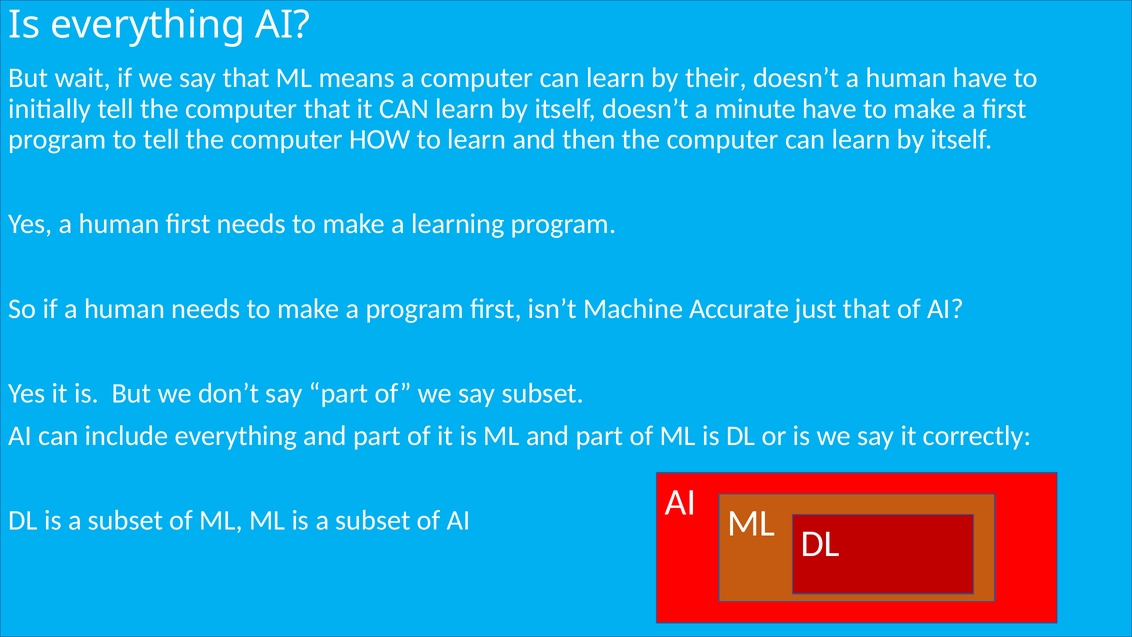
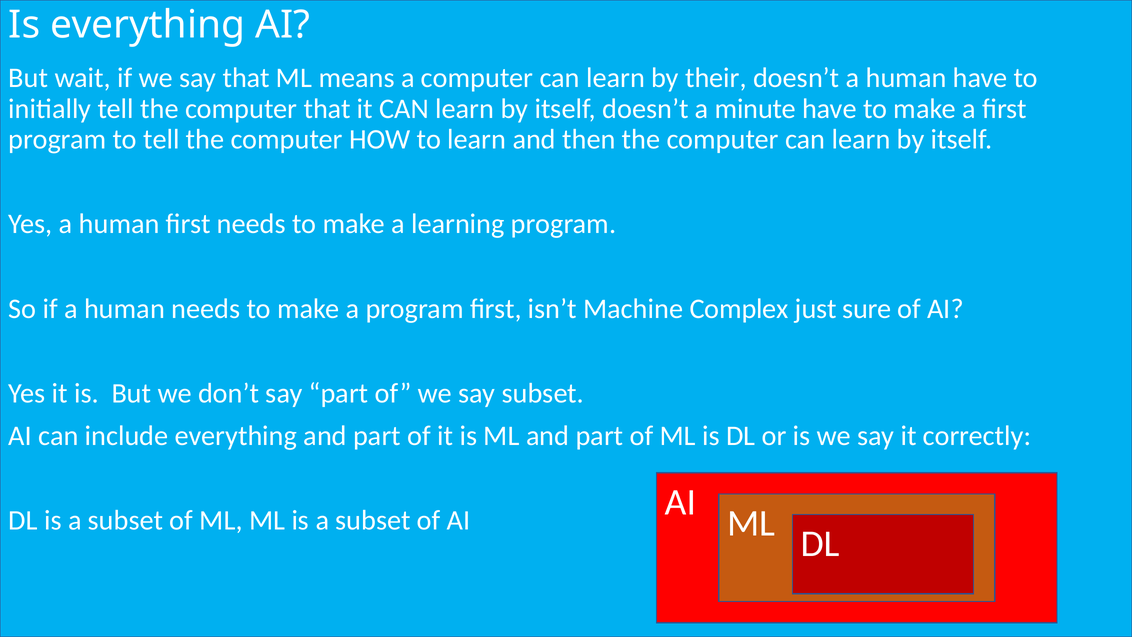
Accurate: Accurate -> Complex
just that: that -> sure
